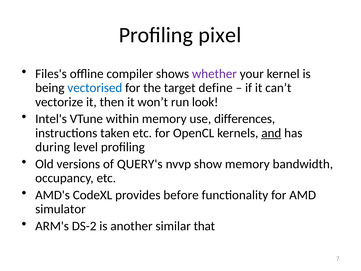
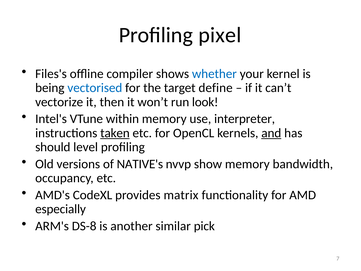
whether colour: purple -> blue
differences: differences -> interpreter
taken underline: none -> present
during: during -> should
QUERY's: QUERY's -> NATIVE's
before: before -> matrix
simulator: simulator -> especially
DS-2: DS-2 -> DS-8
that: that -> pick
